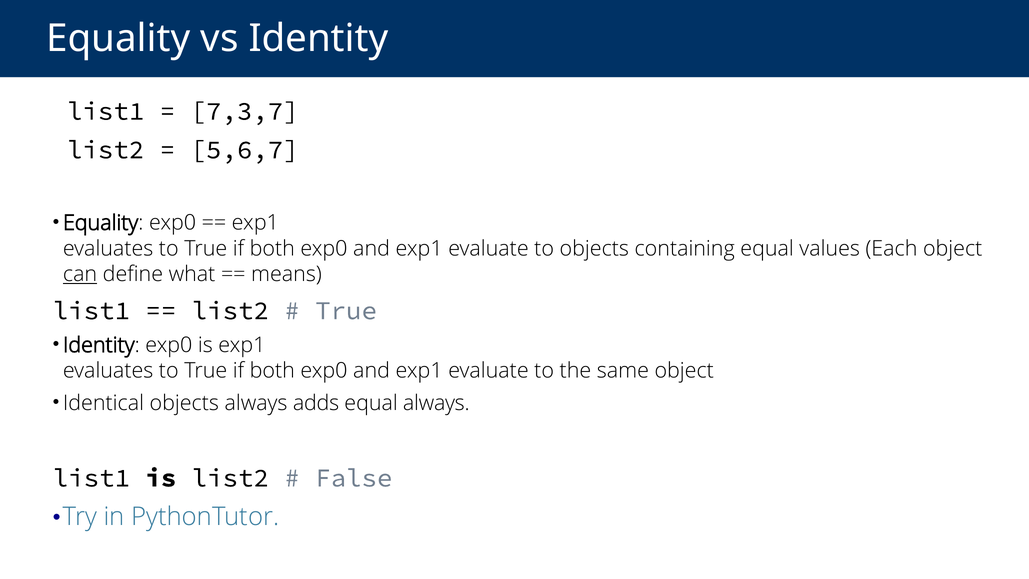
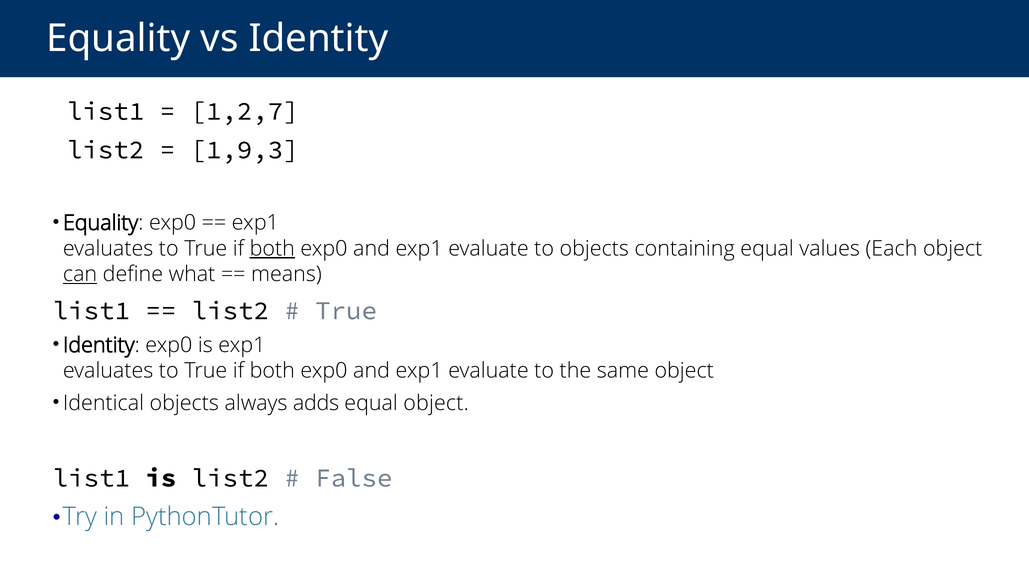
7,3,7: 7,3,7 -> 1,2,7
5,6,7: 5,6,7 -> 1,9,3
both at (272, 249) underline: none -> present
equal always: always -> object
